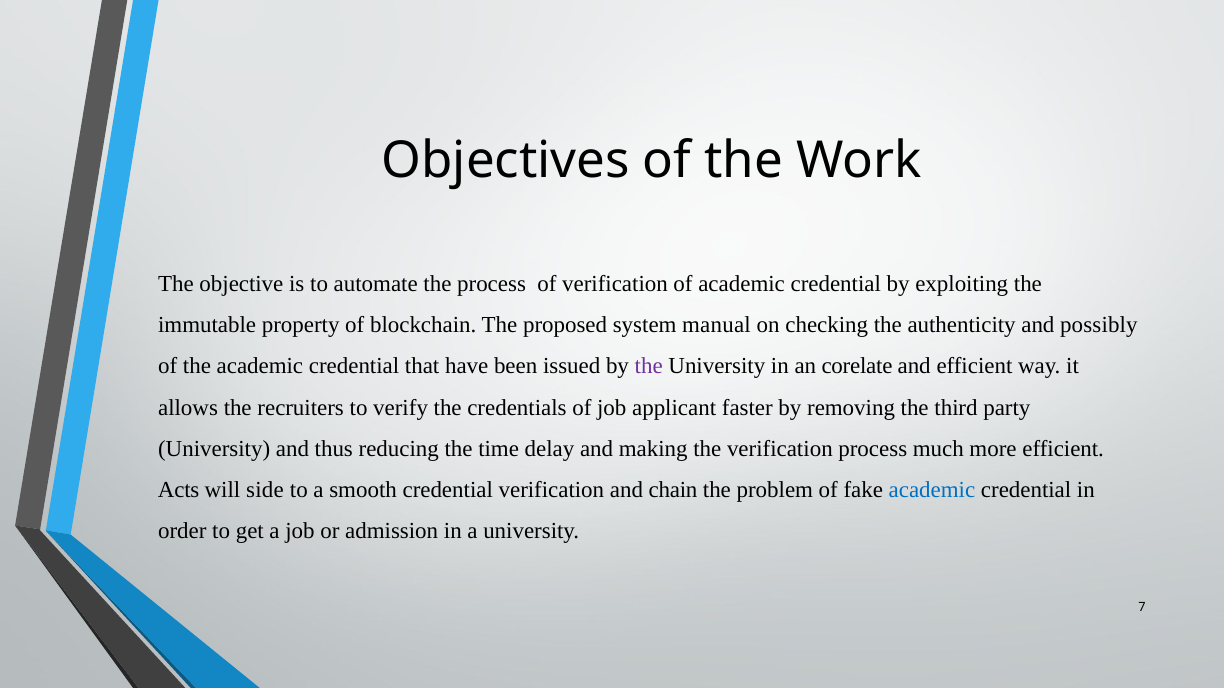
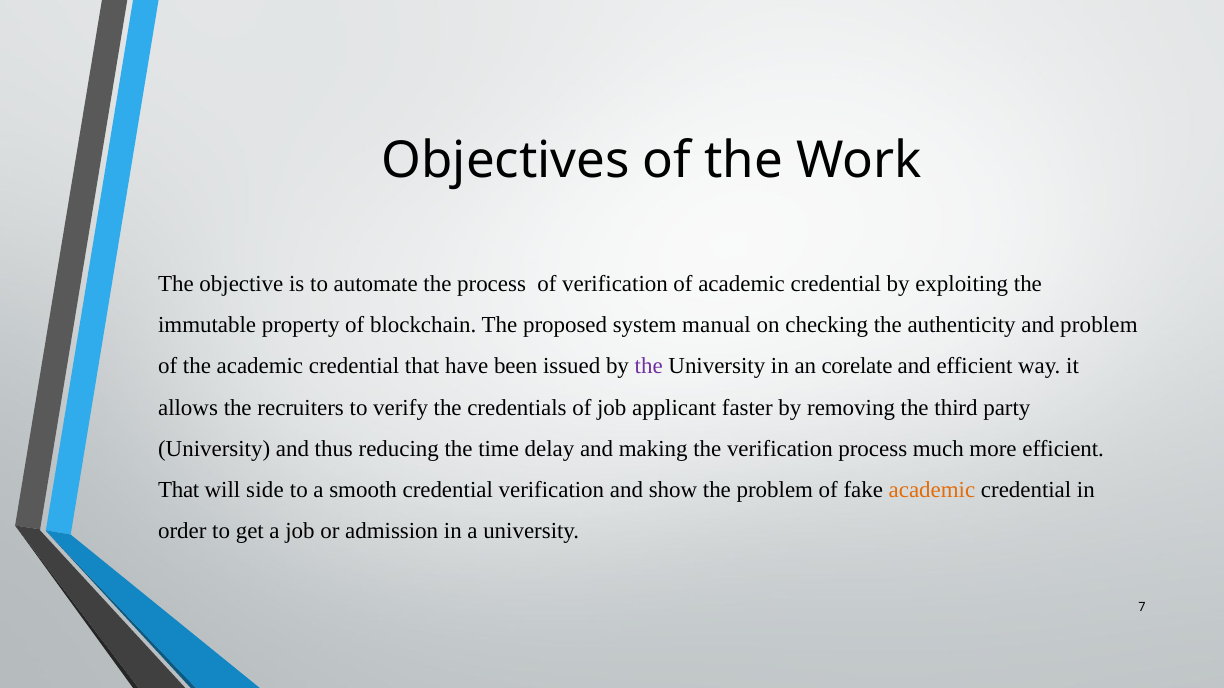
and possibly: possibly -> problem
Acts at (179, 490): Acts -> That
chain: chain -> show
academic at (932, 490) colour: blue -> orange
